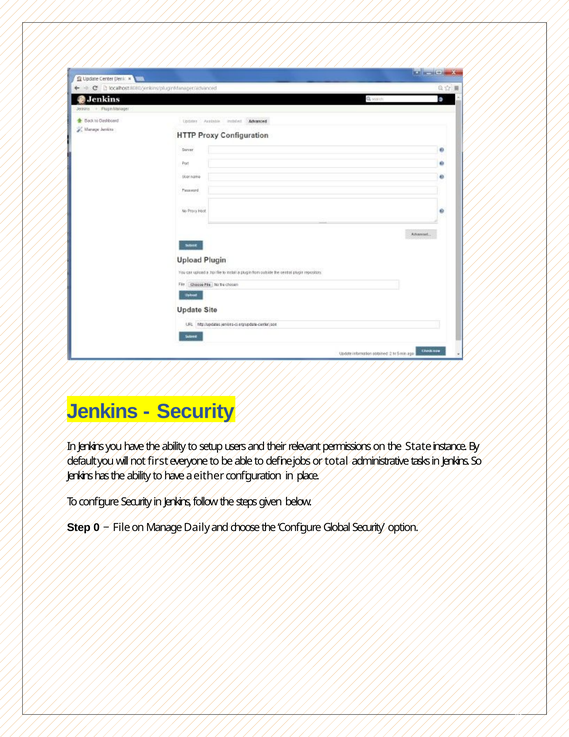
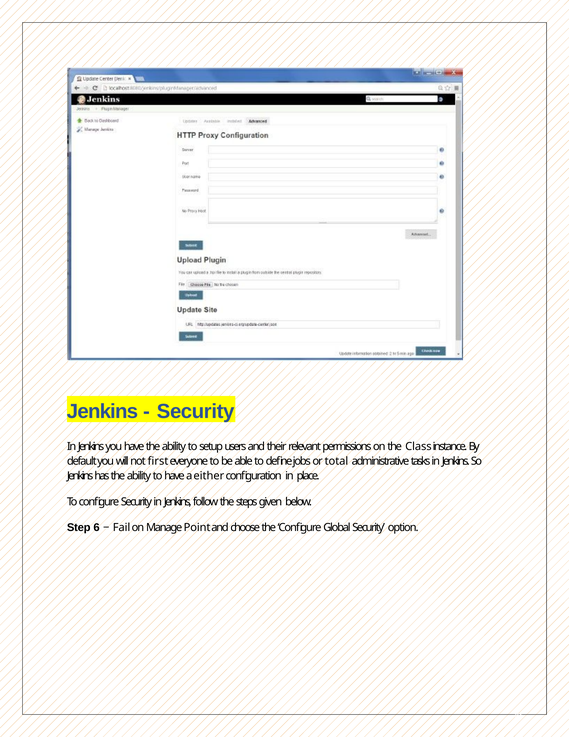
State: State -> Class
0: 0 -> 6
File: File -> Fail
Daily: Daily -> Point
